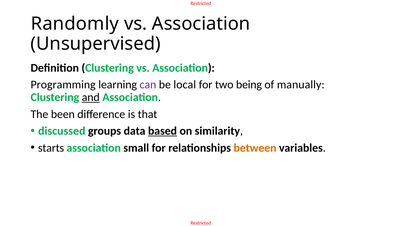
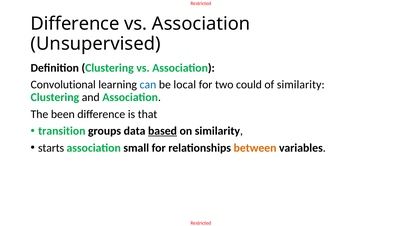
Randomly at (75, 24): Randomly -> Difference
Programming: Programming -> Convolutional
can colour: purple -> blue
being: being -> could
of manually: manually -> similarity
and underline: present -> none
discussed: discussed -> transition
